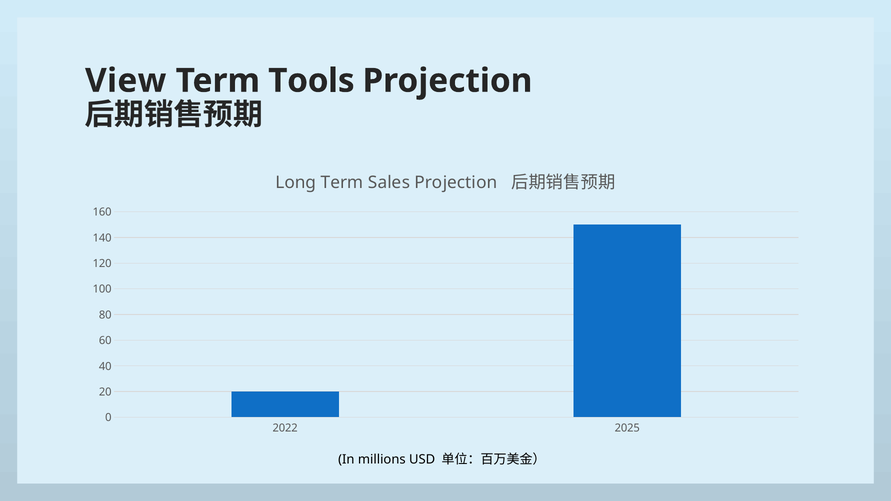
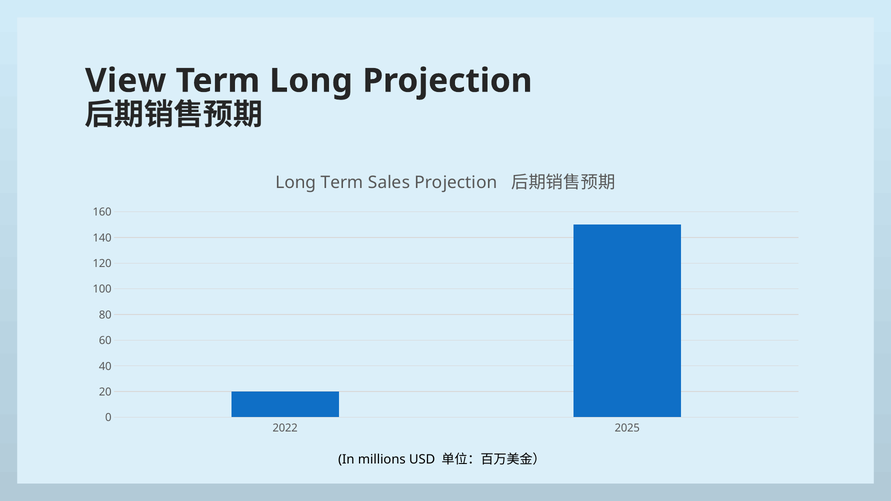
Term Tools: Tools -> Long
